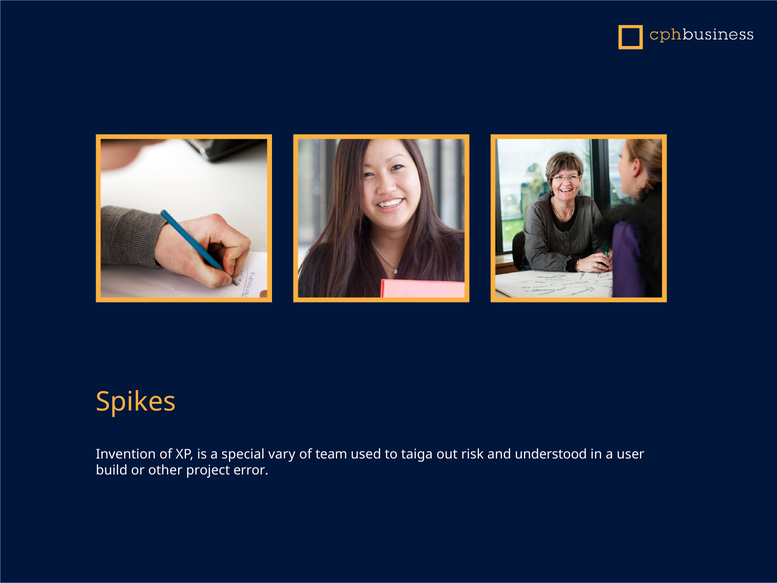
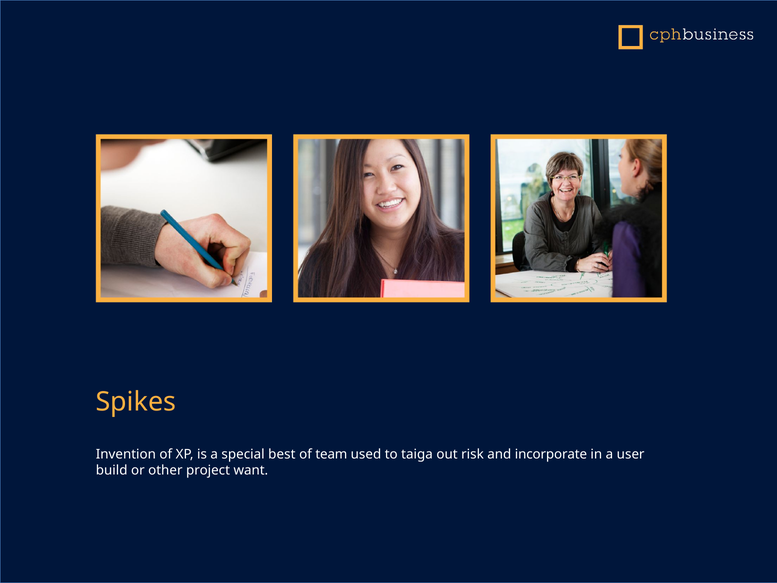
vary: vary -> best
understood: understood -> incorporate
error: error -> want
